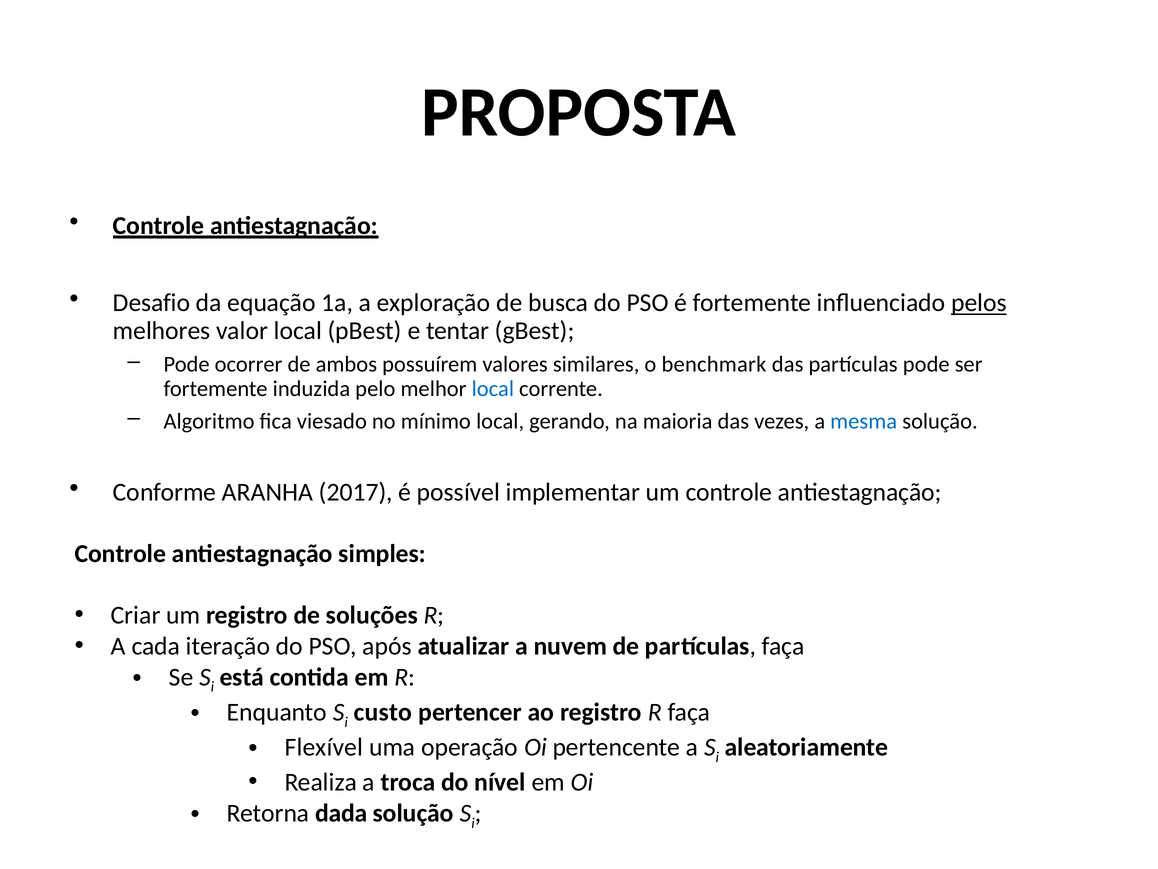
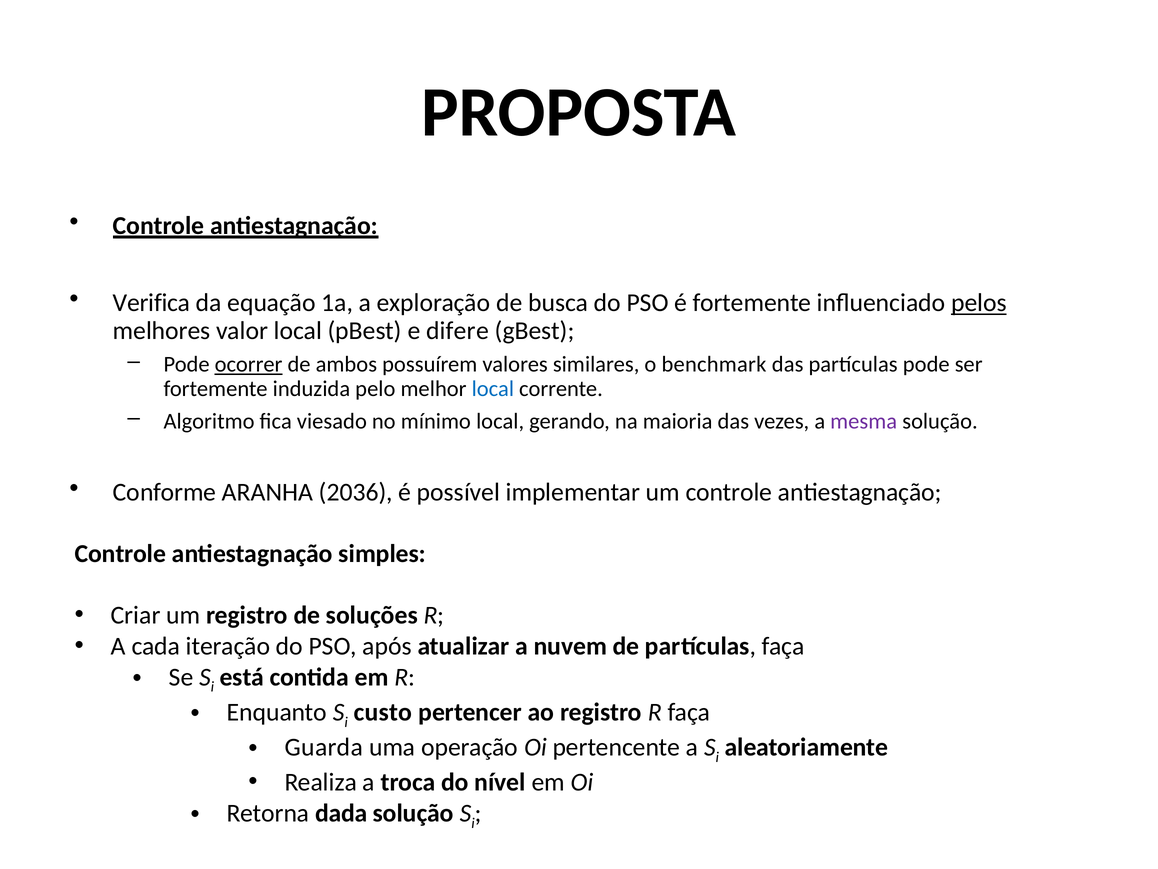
Desafio: Desafio -> Verifica
tentar: tentar -> difere
ocorrer underline: none -> present
mesma colour: blue -> purple
2017: 2017 -> 2036
Flexível: Flexível -> Guarda
